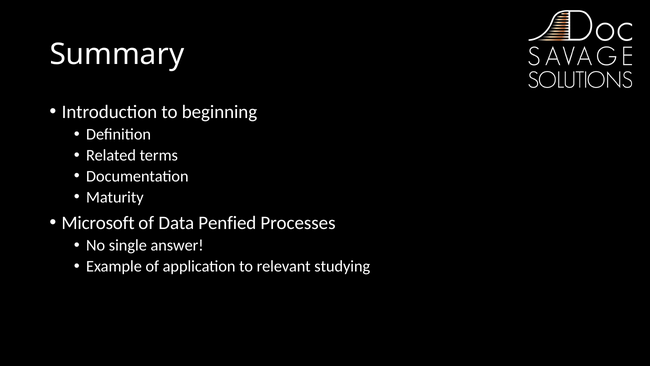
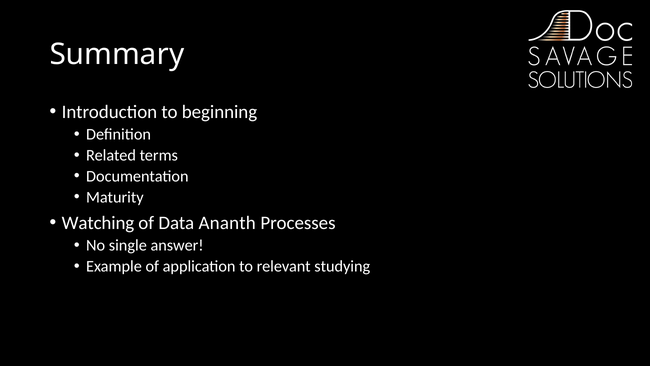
Microsoft: Microsoft -> Watching
Penfied: Penfied -> Ananth
